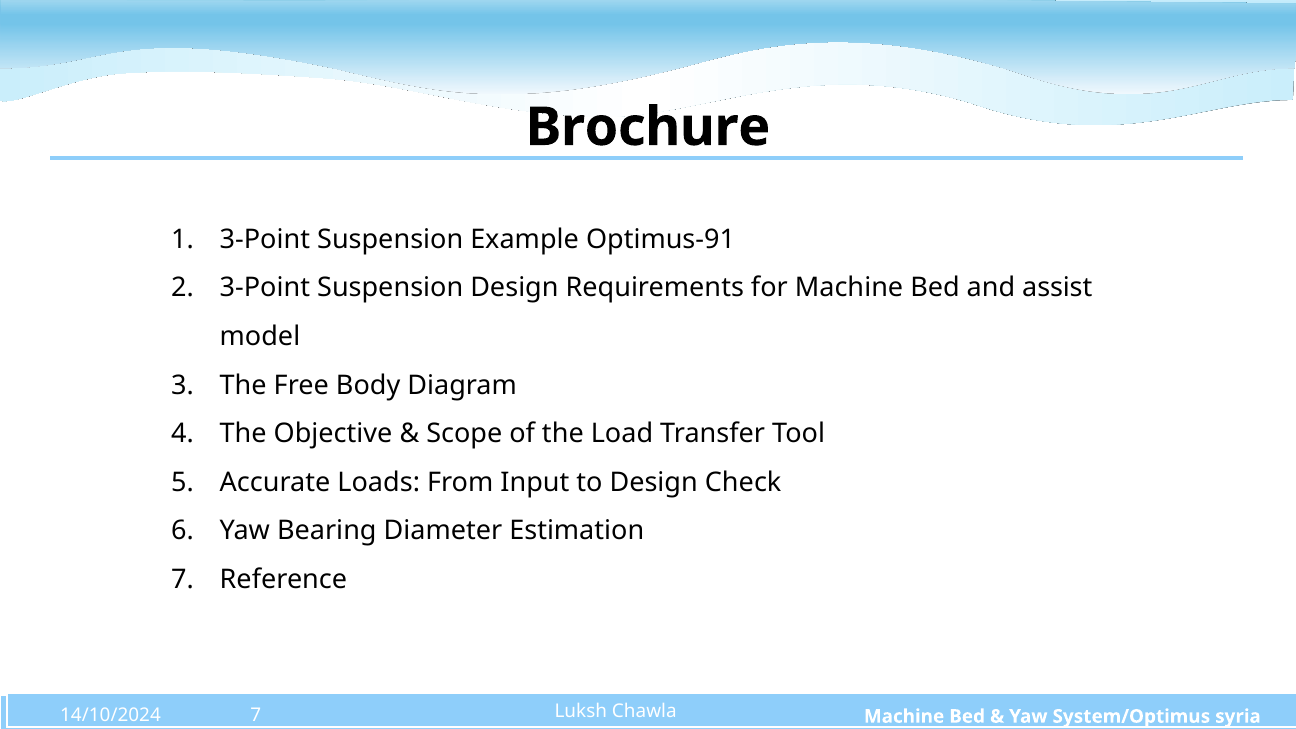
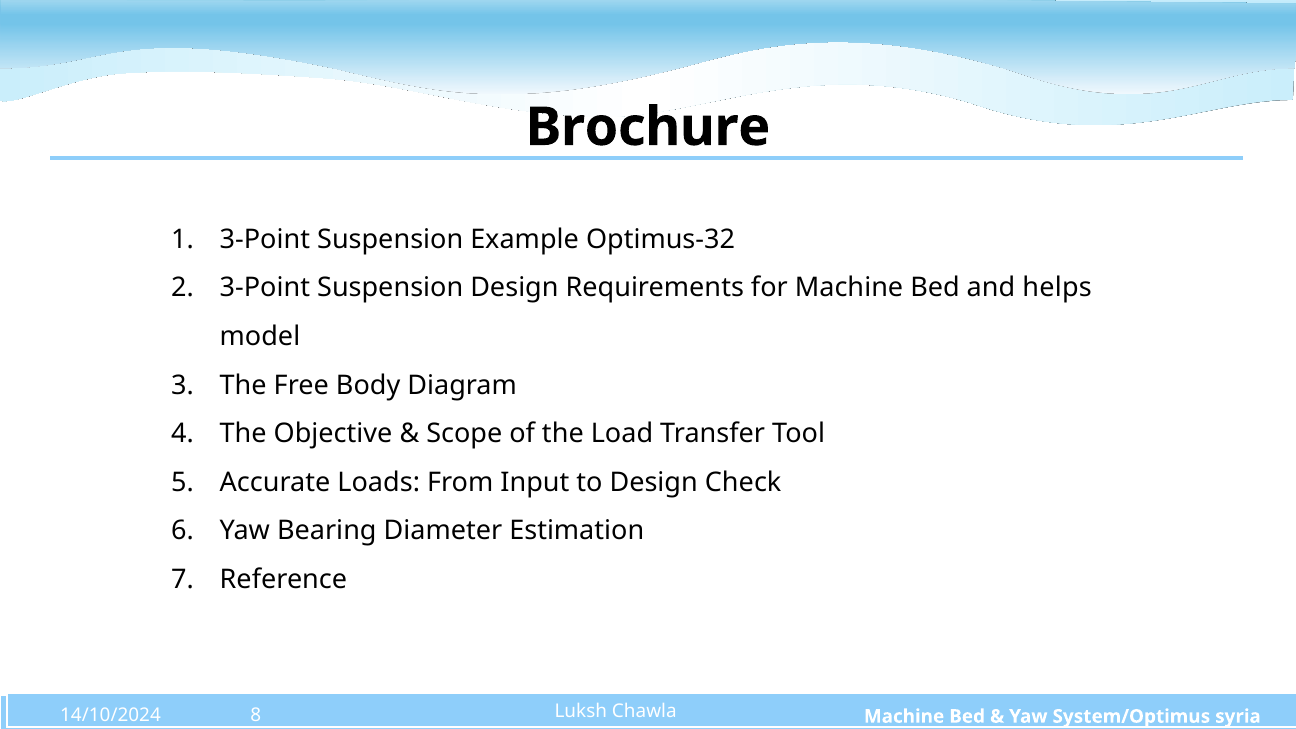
Optimus-91: Optimus-91 -> Optimus-32
assist: assist -> helps
14/10/2024 7: 7 -> 8
